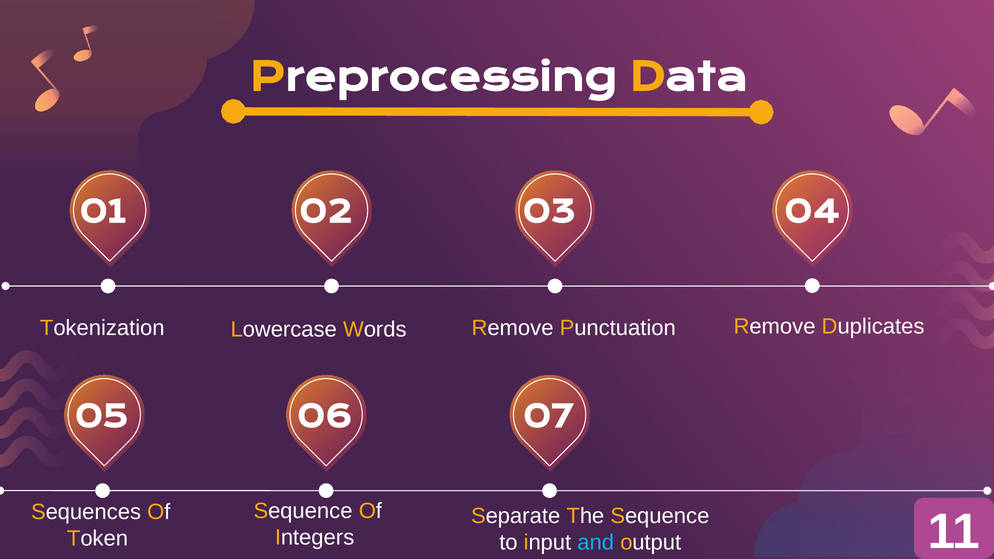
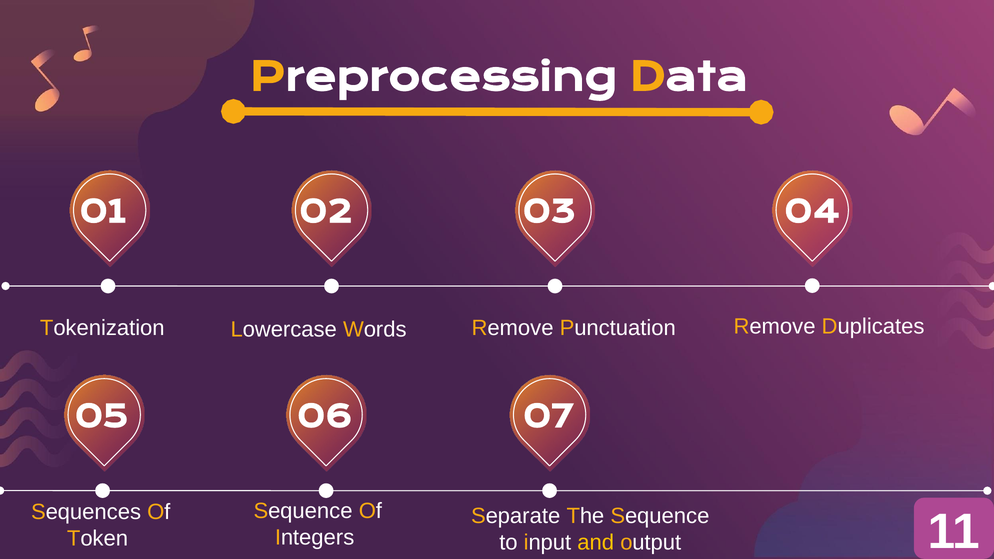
and colour: light blue -> yellow
